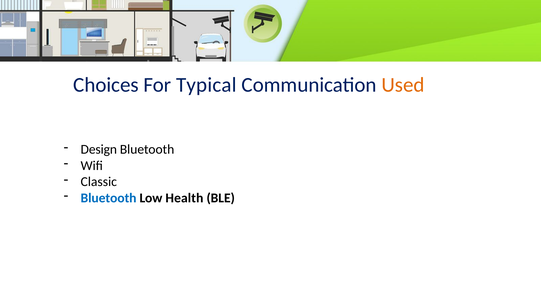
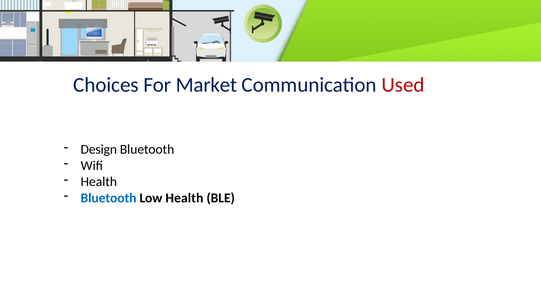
Typical: Typical -> Market
Used colour: orange -> red
Classic at (99, 182): Classic -> Health
